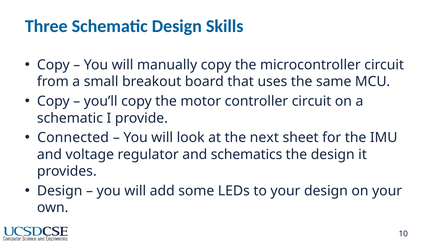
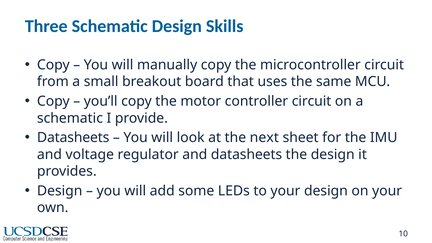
Connected at (73, 138): Connected -> Datasheets
and schematics: schematics -> datasheets
